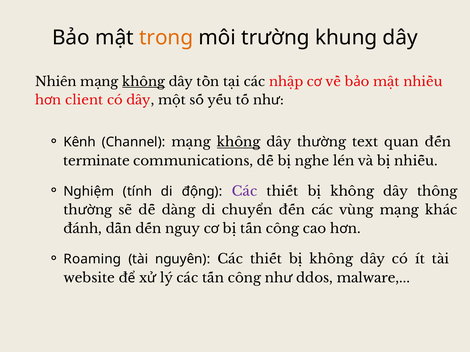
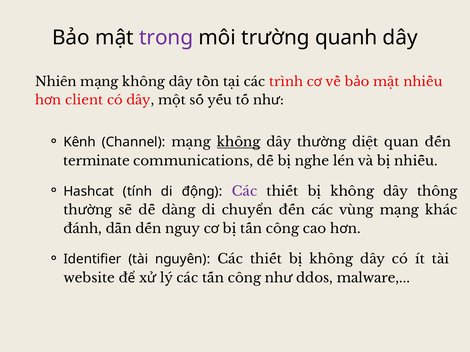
trong colour: orange -> purple
khung: khung -> quanh
không at (144, 82) underline: present -> none
nhập: nhập -> trình
text: text -> diệt
Nghiệm: Nghiệm -> Hashcat
Roaming: Roaming -> Identifier
